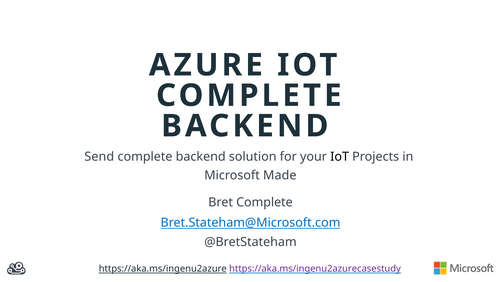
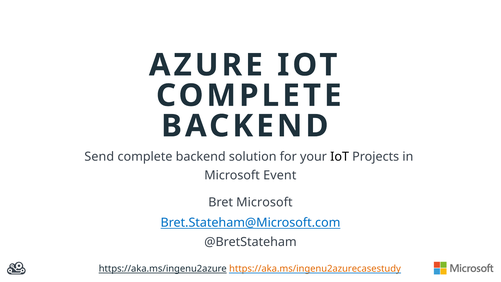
Made: Made -> Event
Bret Complete: Complete -> Microsoft
https://aka.ms/ingenu2azurecasestudy colour: purple -> orange
